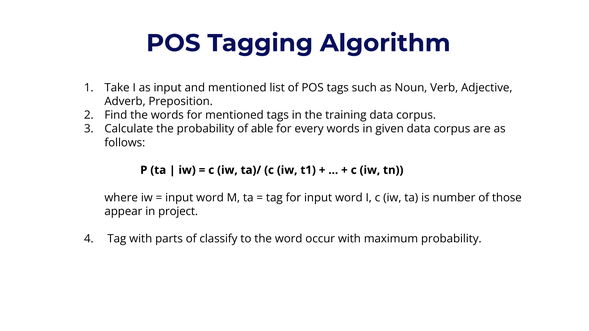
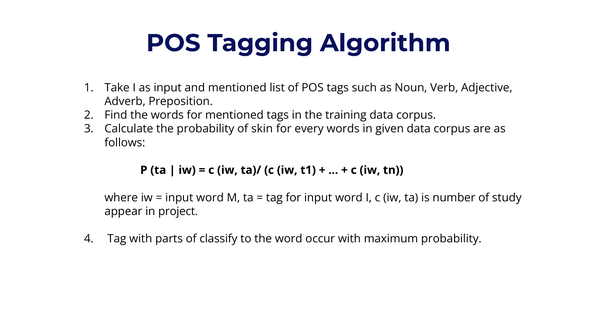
able: able -> skin
those: those -> study
